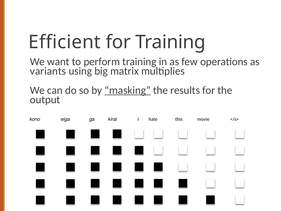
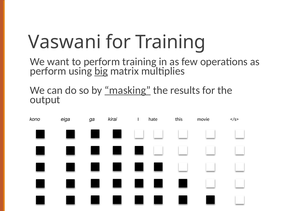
Efficient: Efficient -> Vaswani
variants at (48, 71): variants -> perform
big underline: none -> present
